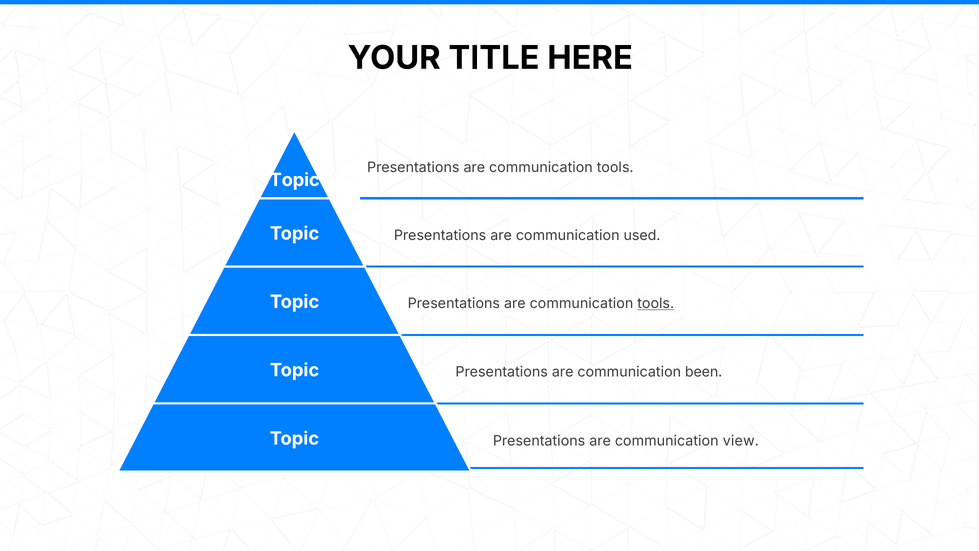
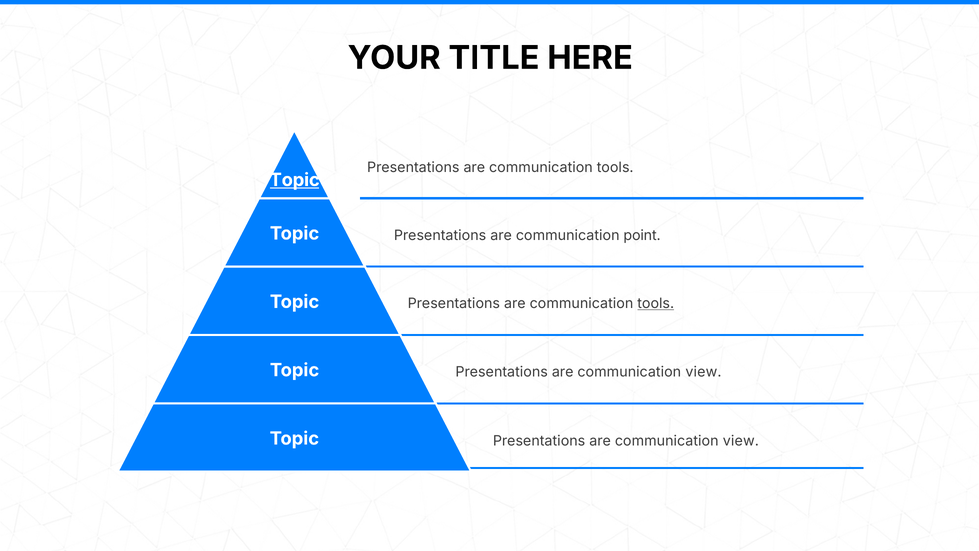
Topic at (295, 180) underline: none -> present
used: used -> point
been at (704, 372): been -> view
